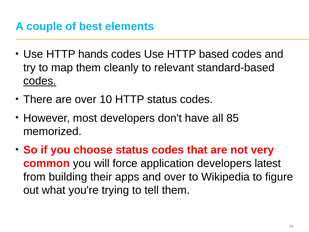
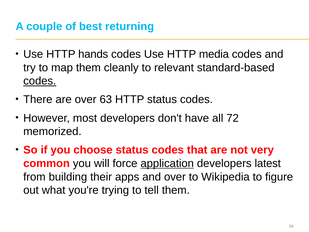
elements: elements -> returning
based: based -> media
10: 10 -> 63
85: 85 -> 72
application underline: none -> present
